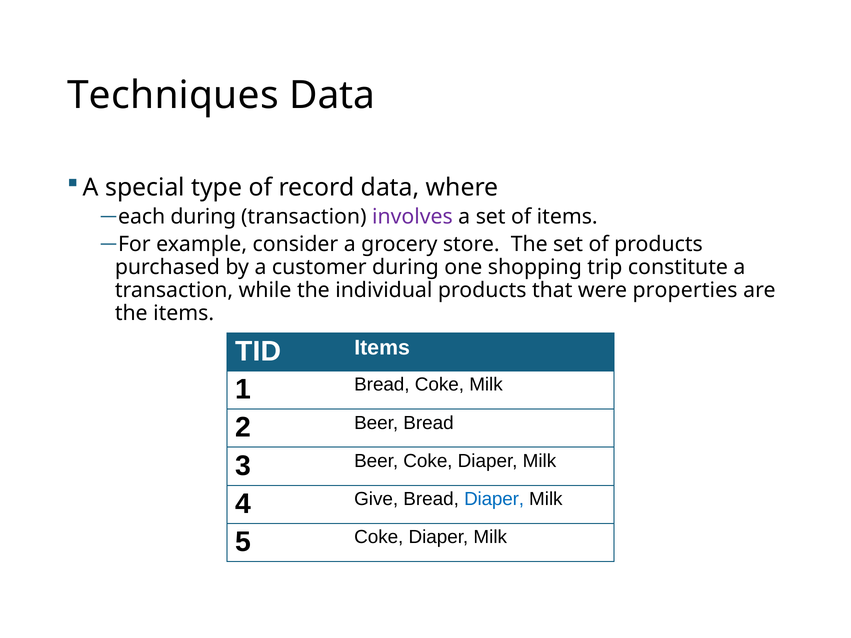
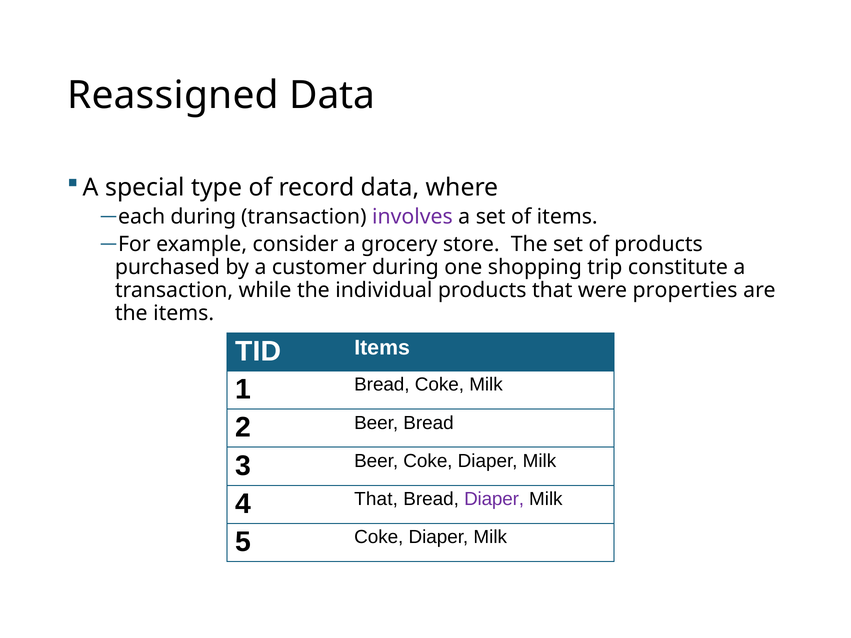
Techniques: Techniques -> Reassigned
4 Give: Give -> That
Diaper at (494, 499) colour: blue -> purple
